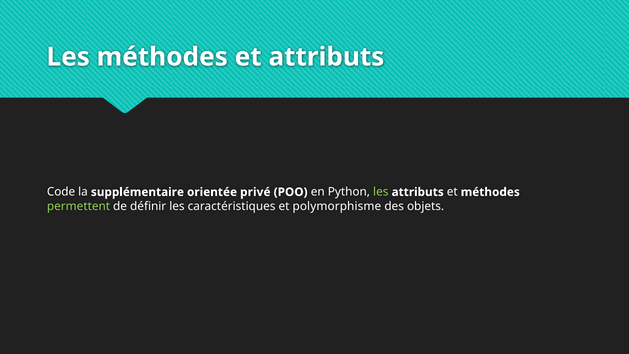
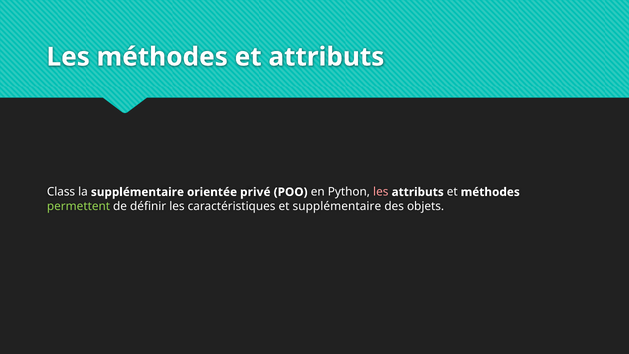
Code: Code -> Class
les at (381, 192) colour: light green -> pink
et polymorphisme: polymorphisme -> supplémentaire
